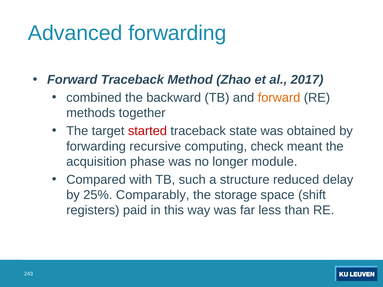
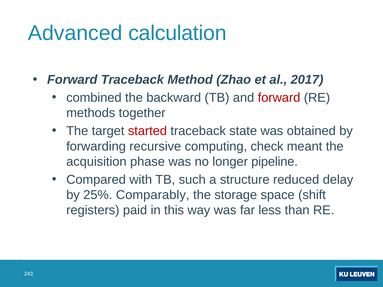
Advanced forwarding: forwarding -> calculation
forward at (279, 98) colour: orange -> red
module: module -> pipeline
